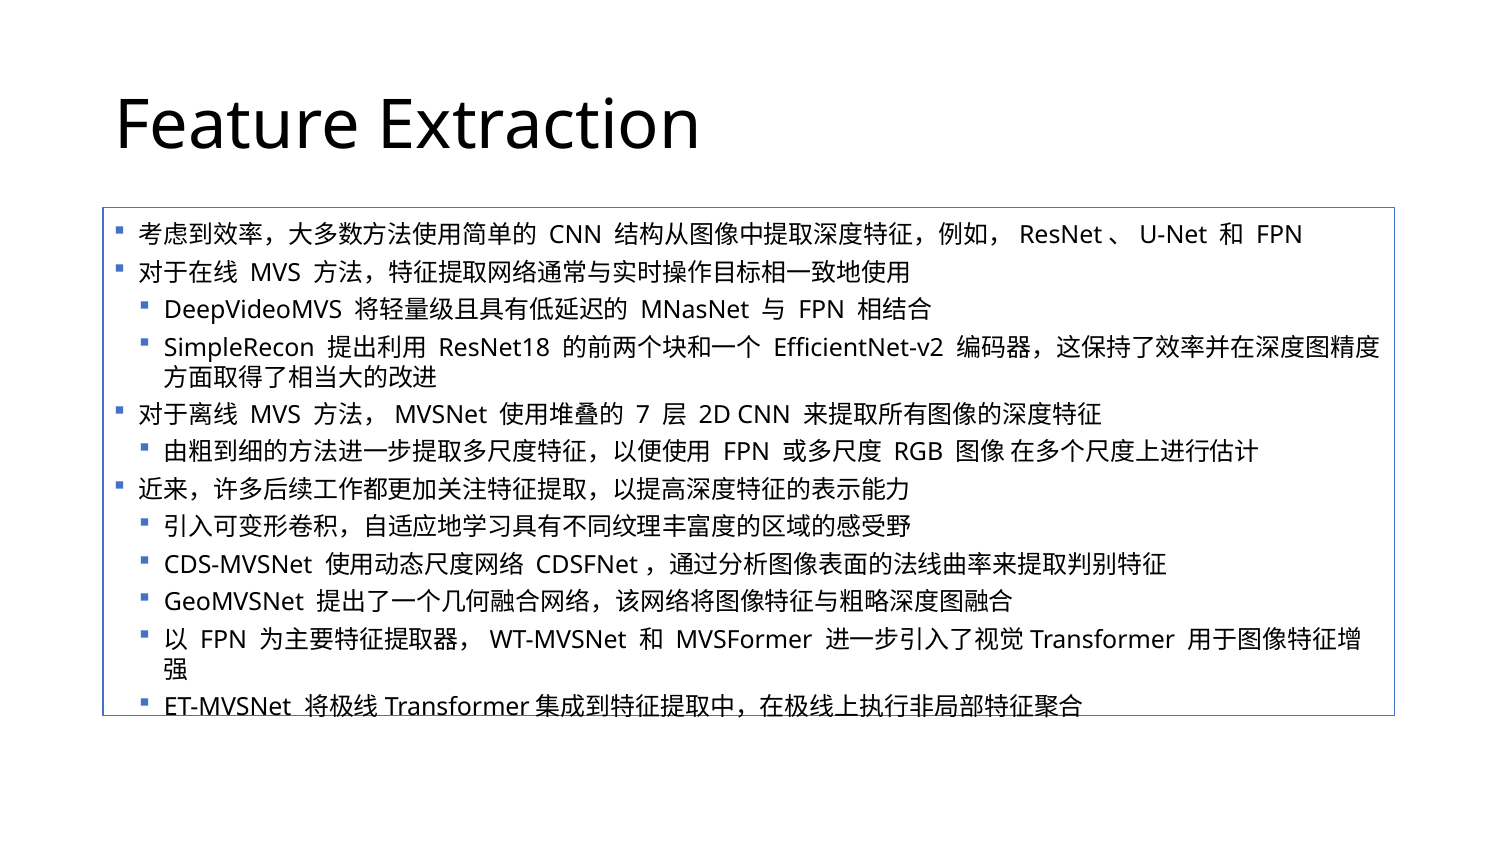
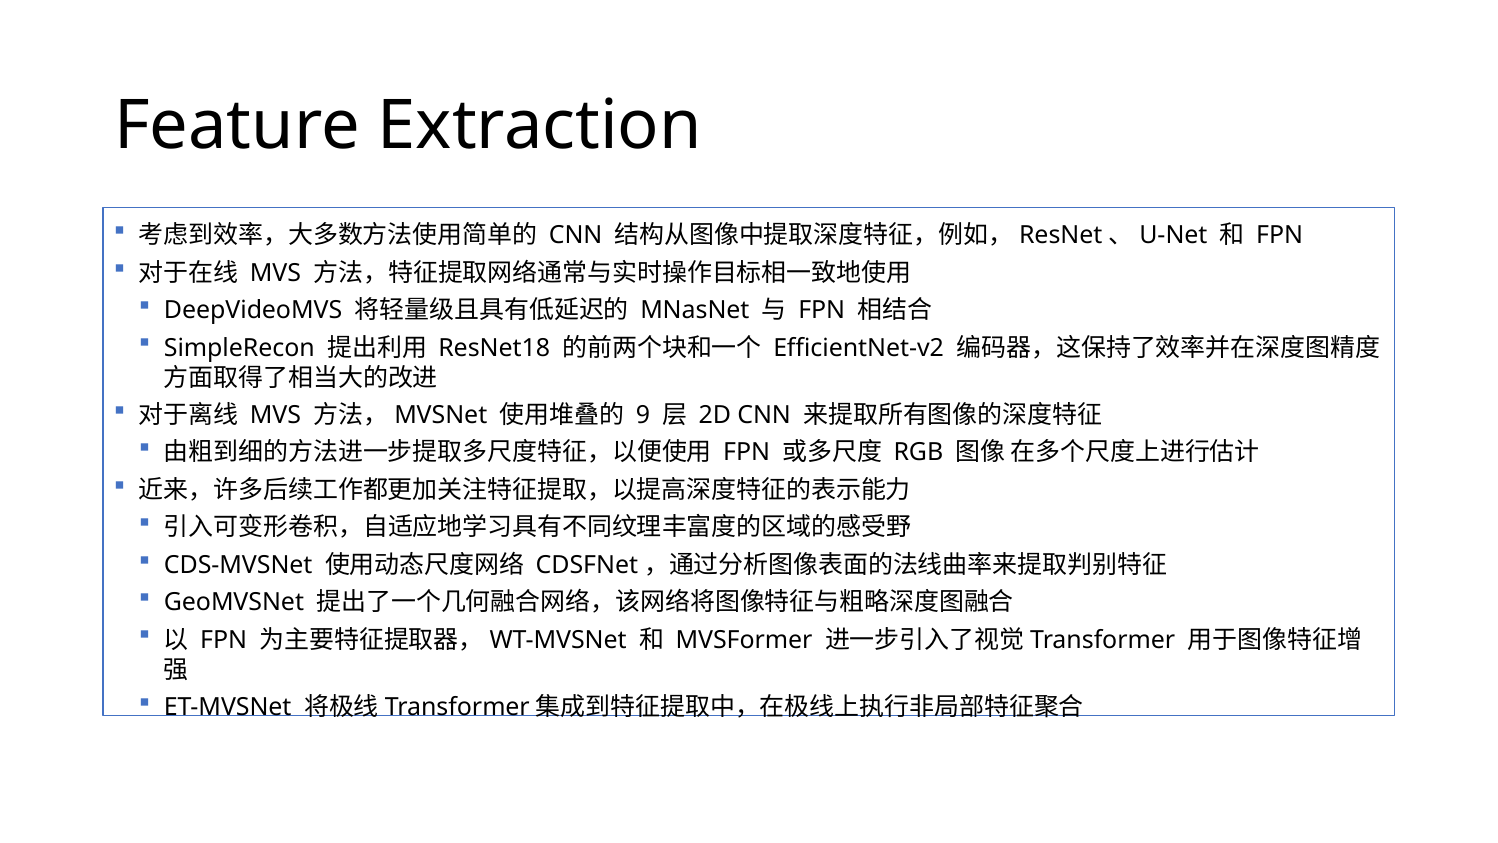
7: 7 -> 9
